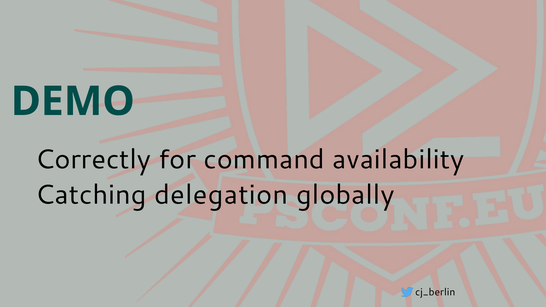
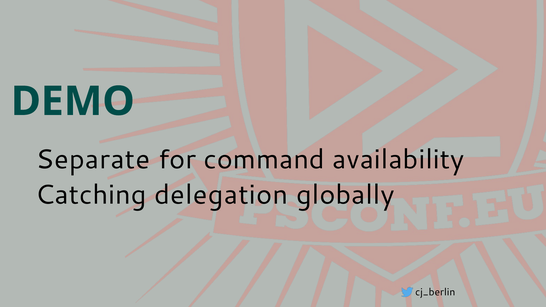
Correctly: Correctly -> Separate
